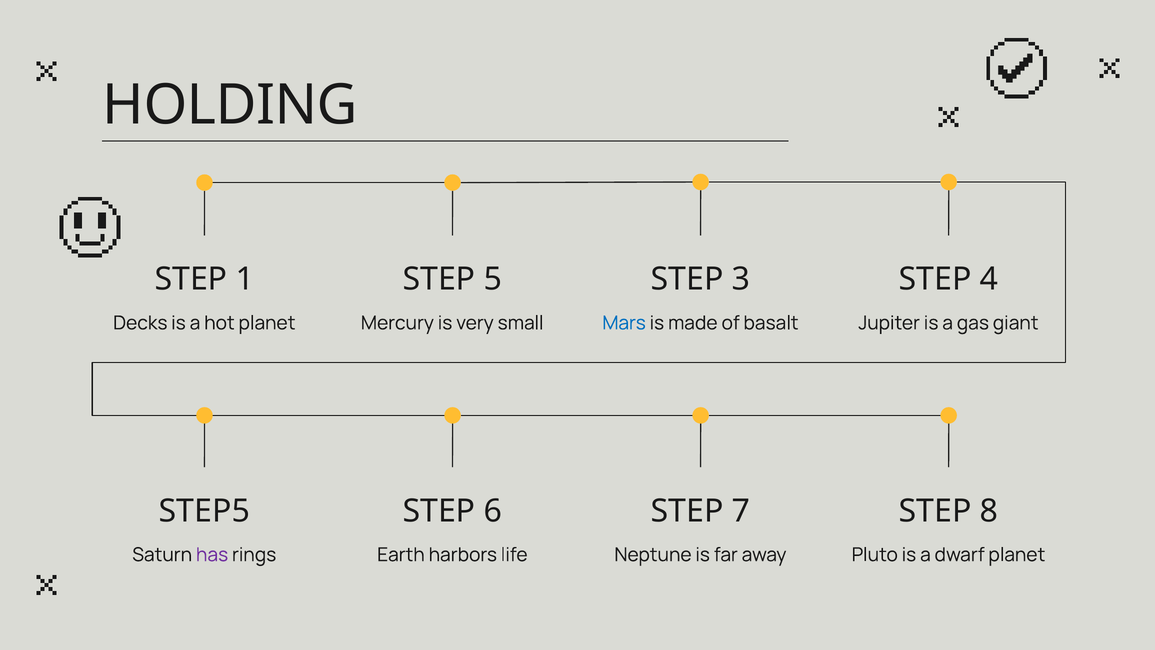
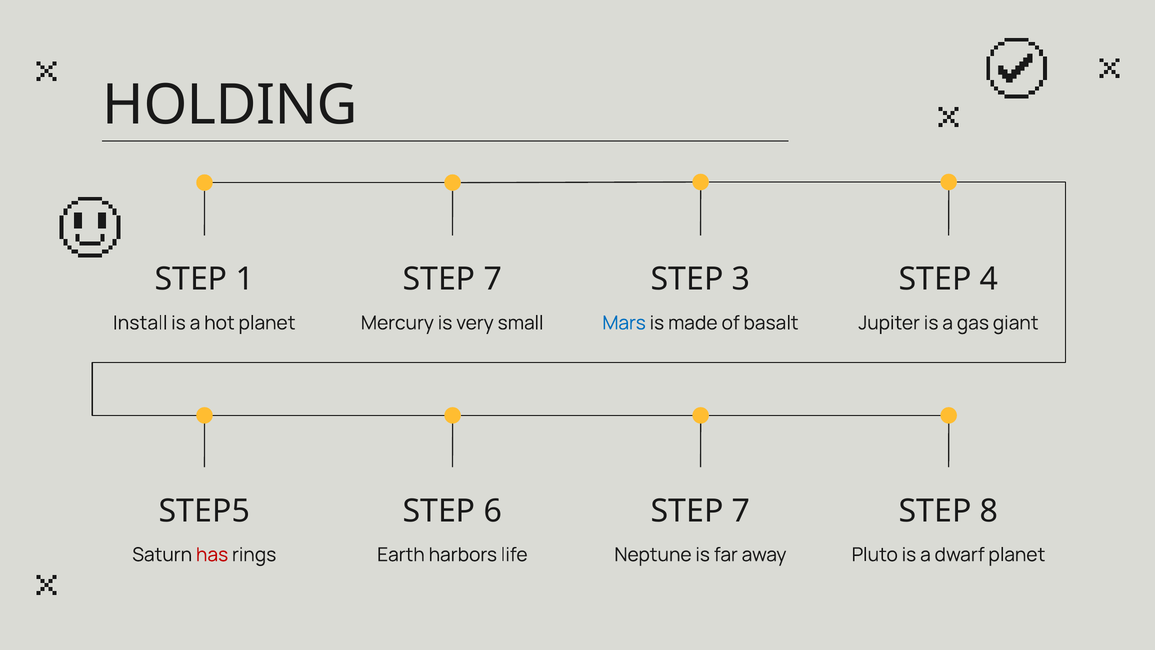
5 at (493, 279): 5 -> 7
Decks: Decks -> Install
has colour: purple -> red
